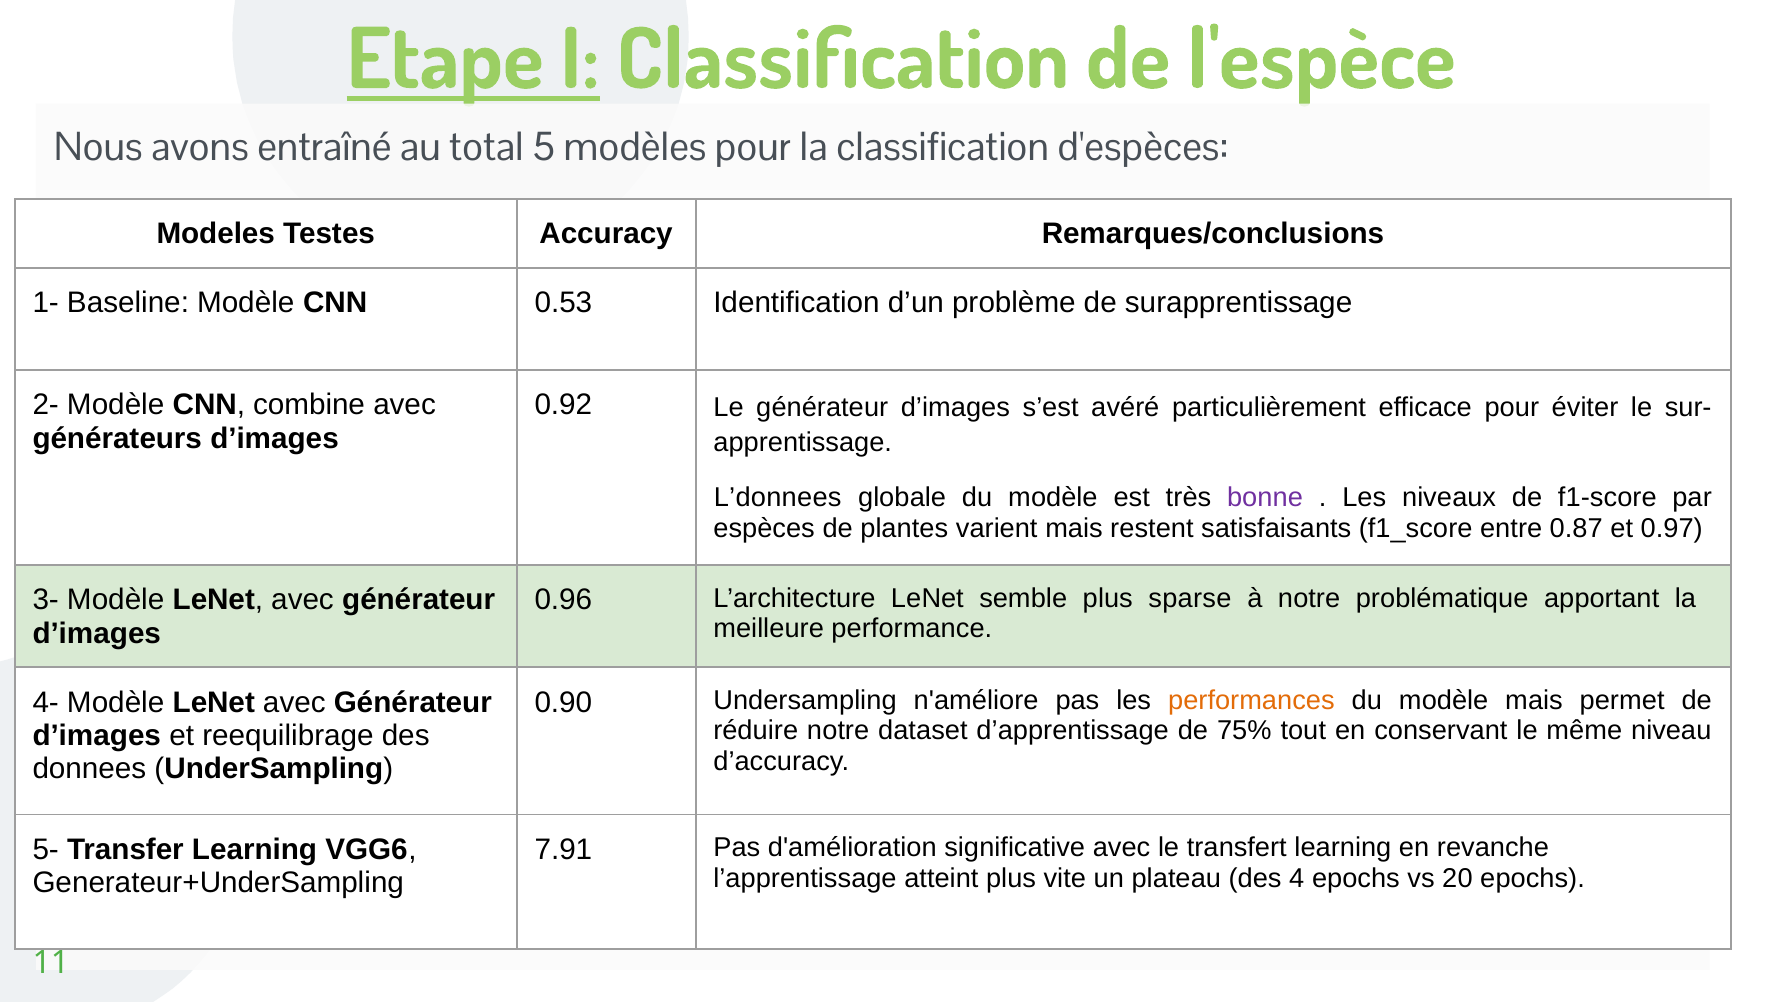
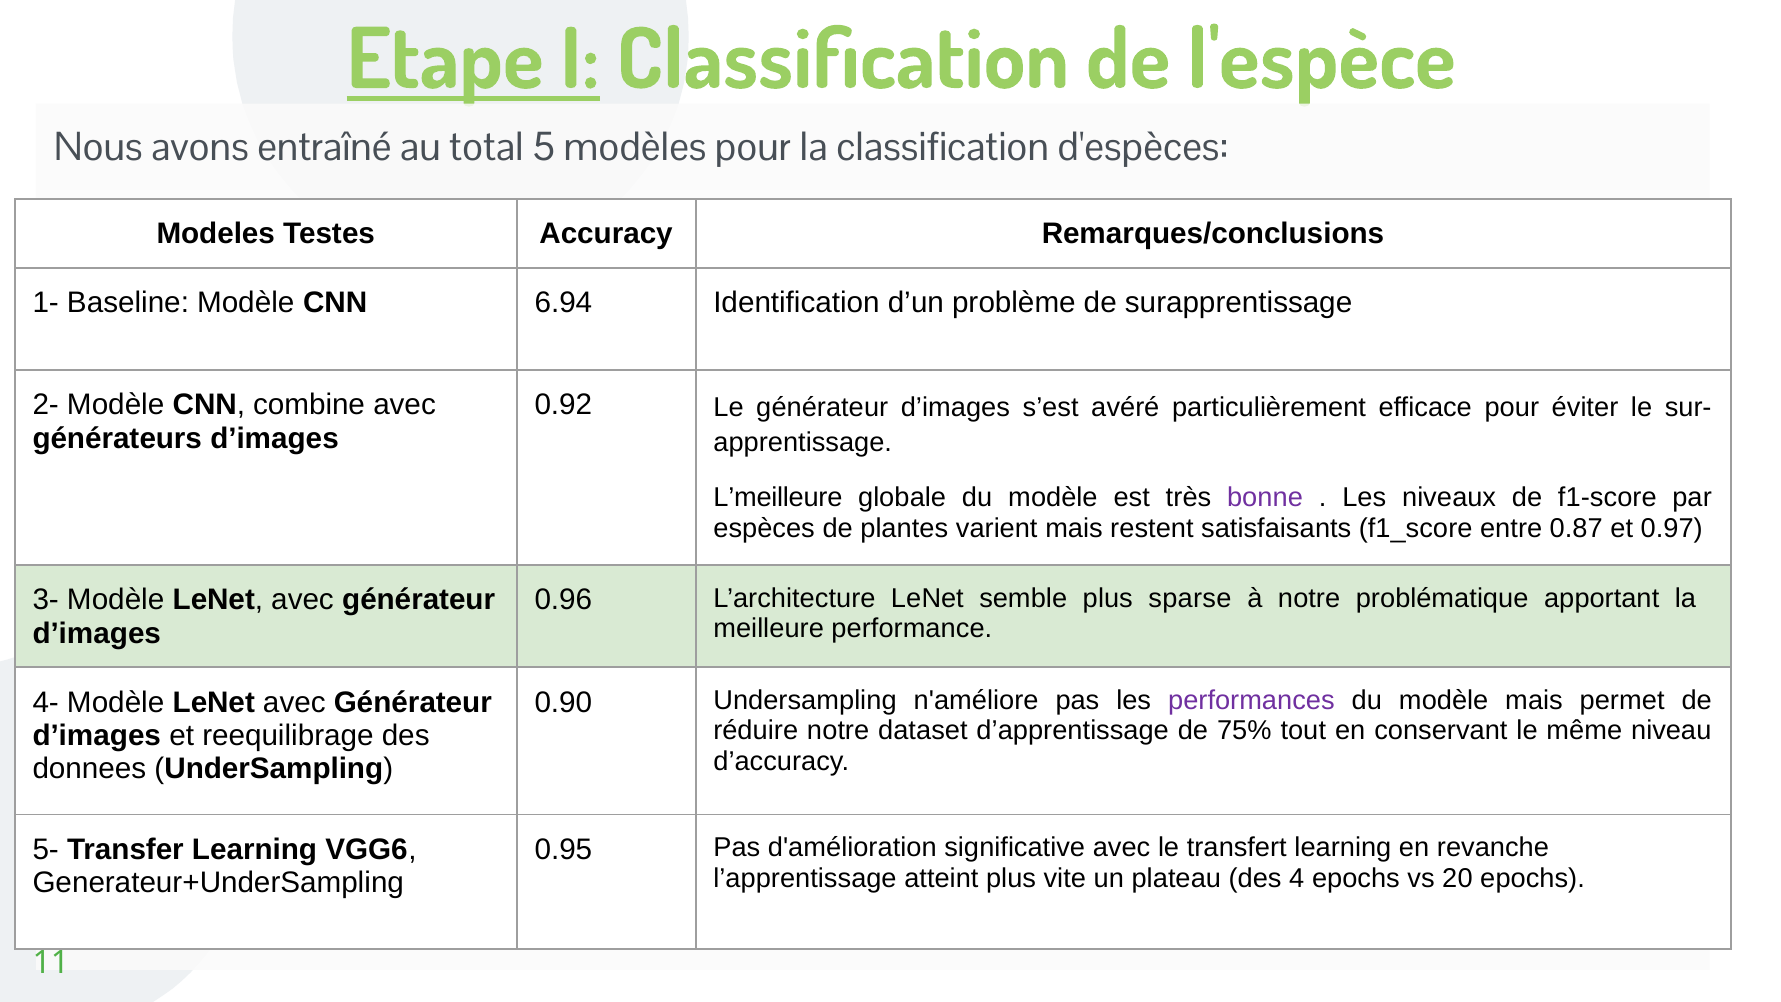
0.53: 0.53 -> 6.94
L’donnees: L’donnees -> L’meilleure
performances colour: orange -> purple
7.91: 7.91 -> 0.95
